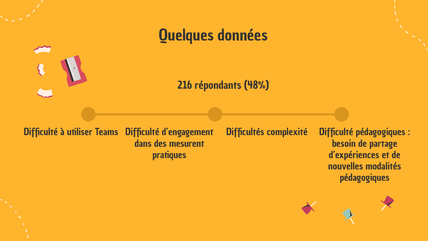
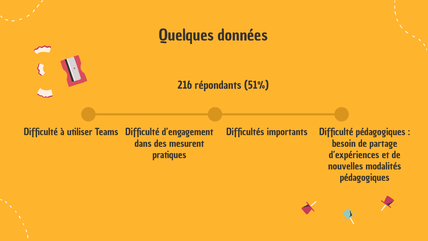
48%: 48% -> 51%
complexité: complexité -> importants
